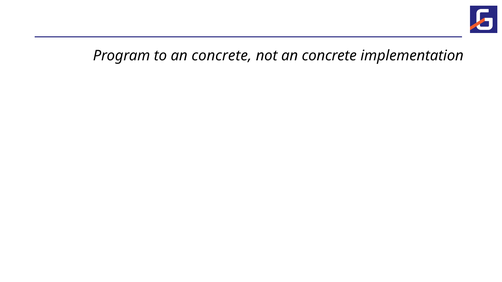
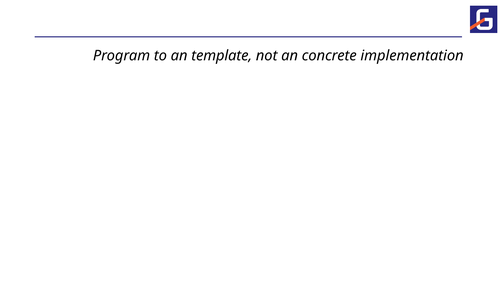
to an concrete: concrete -> template
